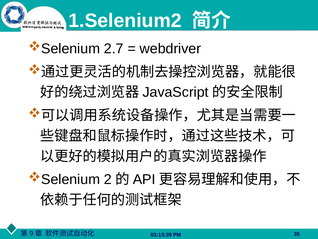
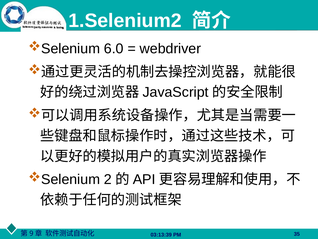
2.7: 2.7 -> 6.0
